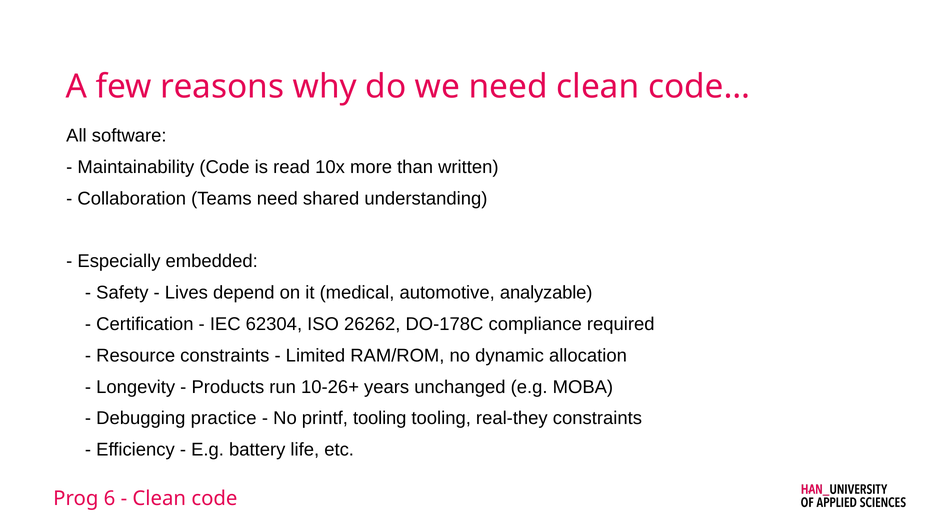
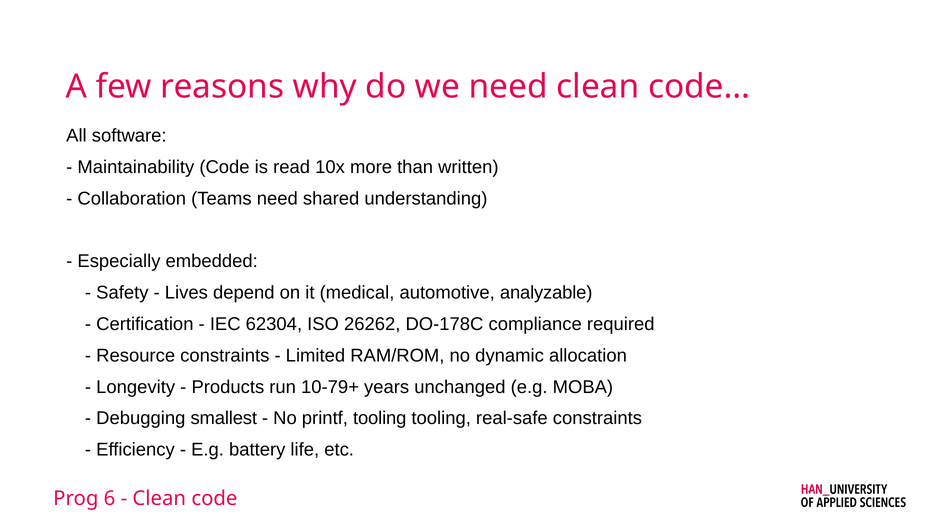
10-26+: 10-26+ -> 10-79+
practice: practice -> smallest
real-they: real-they -> real-safe
